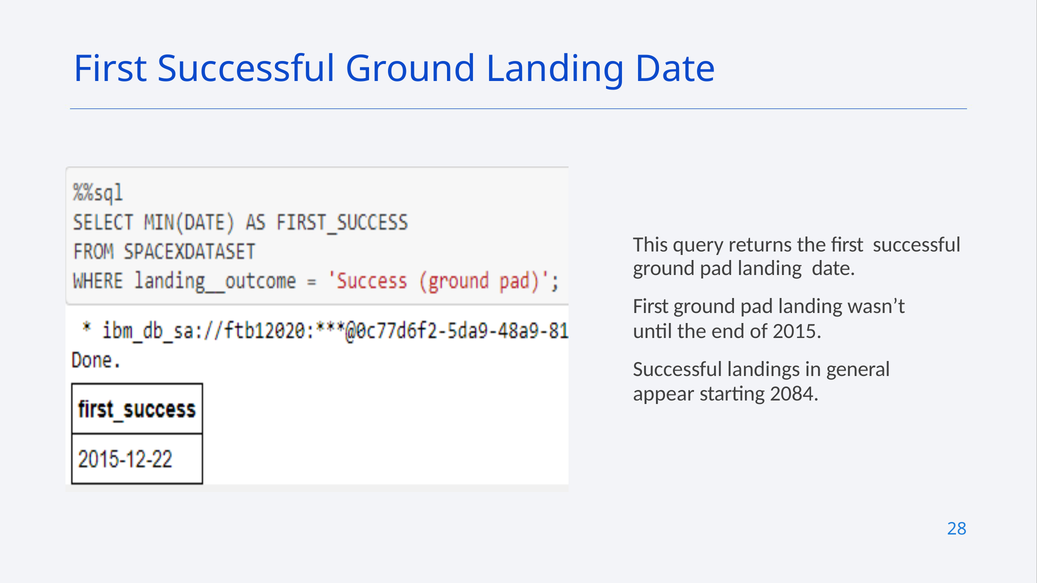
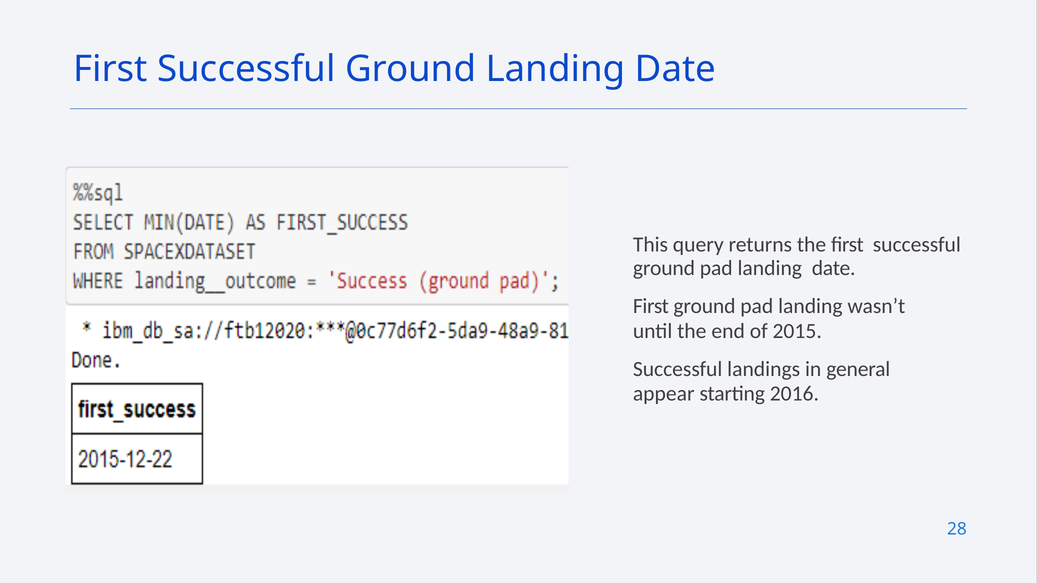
2084: 2084 -> 2016
